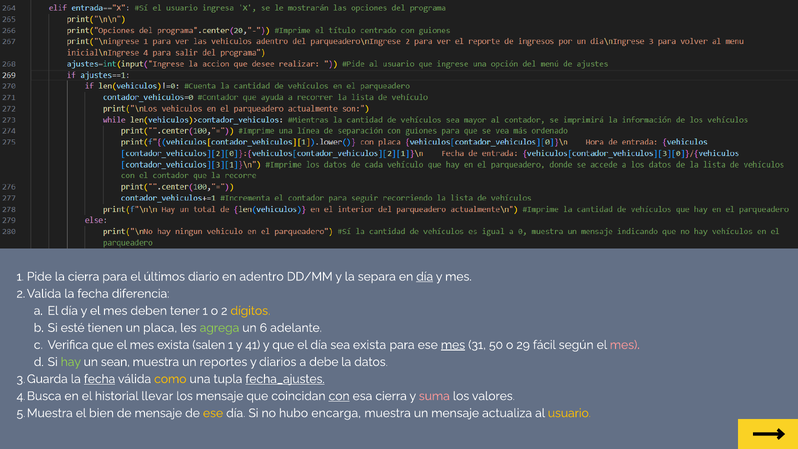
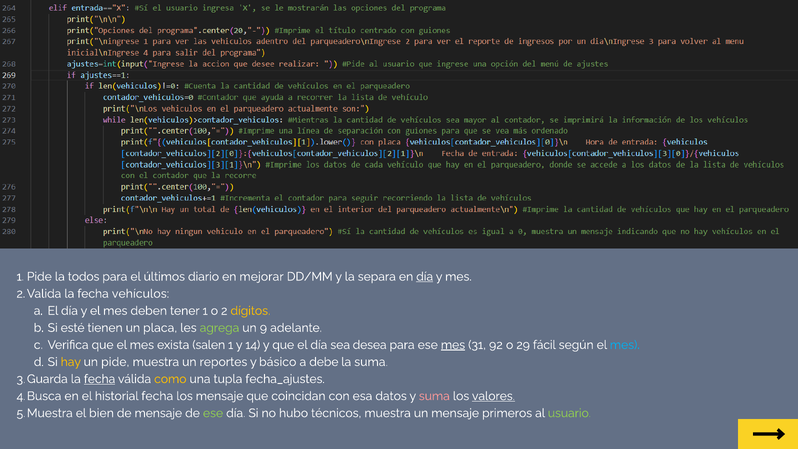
la cierra: cierra -> todos
adentro: adentro -> mejorar
diferencia: diferencia -> vehículos
6: 6 -> 9
41: 41 -> 14
sea exista: exista -> desea
50: 50 -> 92
mes at (625, 345) colour: pink -> light blue
hay colour: light green -> yellow
sean: sean -> pide
diarios: diarios -> básico
la datos: datos -> suma
fecha_ajustes underline: present -> none
historial llevar: llevar -> fecha
con underline: present -> none
esa cierra: cierra -> datos
valores underline: none -> present
ese at (213, 413) colour: yellow -> light green
encarga: encarga -> técnicos
actualiza: actualiza -> primeros
usuario colour: yellow -> light green
